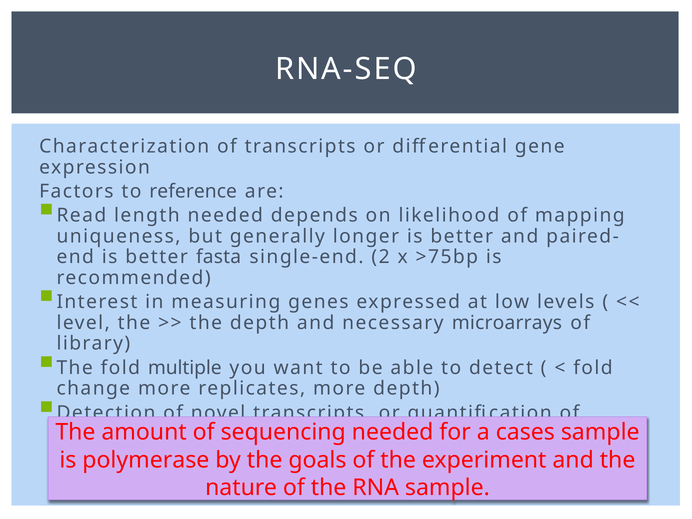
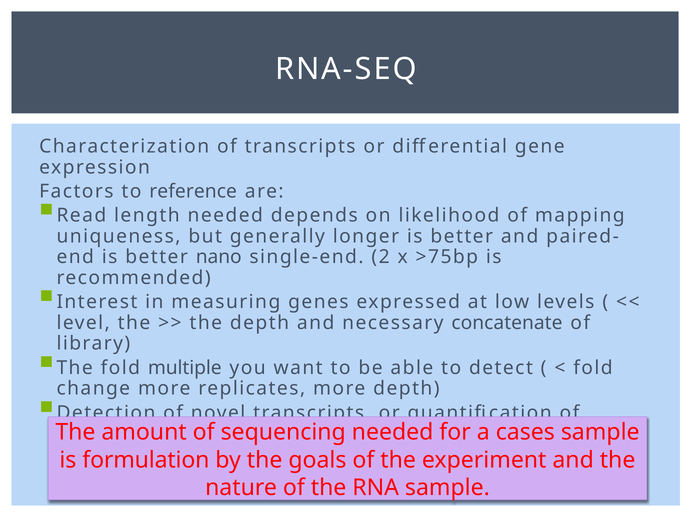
fasta: fasta -> nano
microarrays: microarrays -> concatenate
polymerase: polymerase -> formulation
